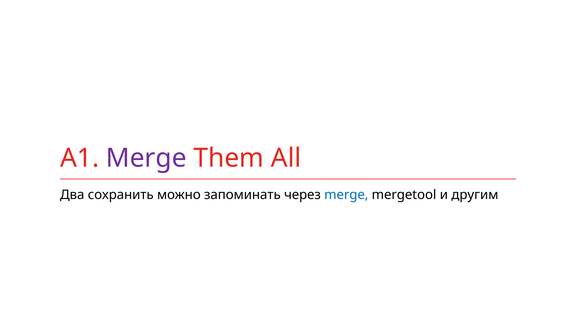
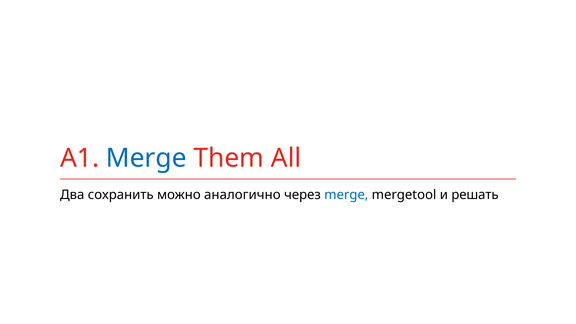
Merge at (146, 158) colour: purple -> blue
запоминать: запоминать -> аналогично
другим: другим -> решать
